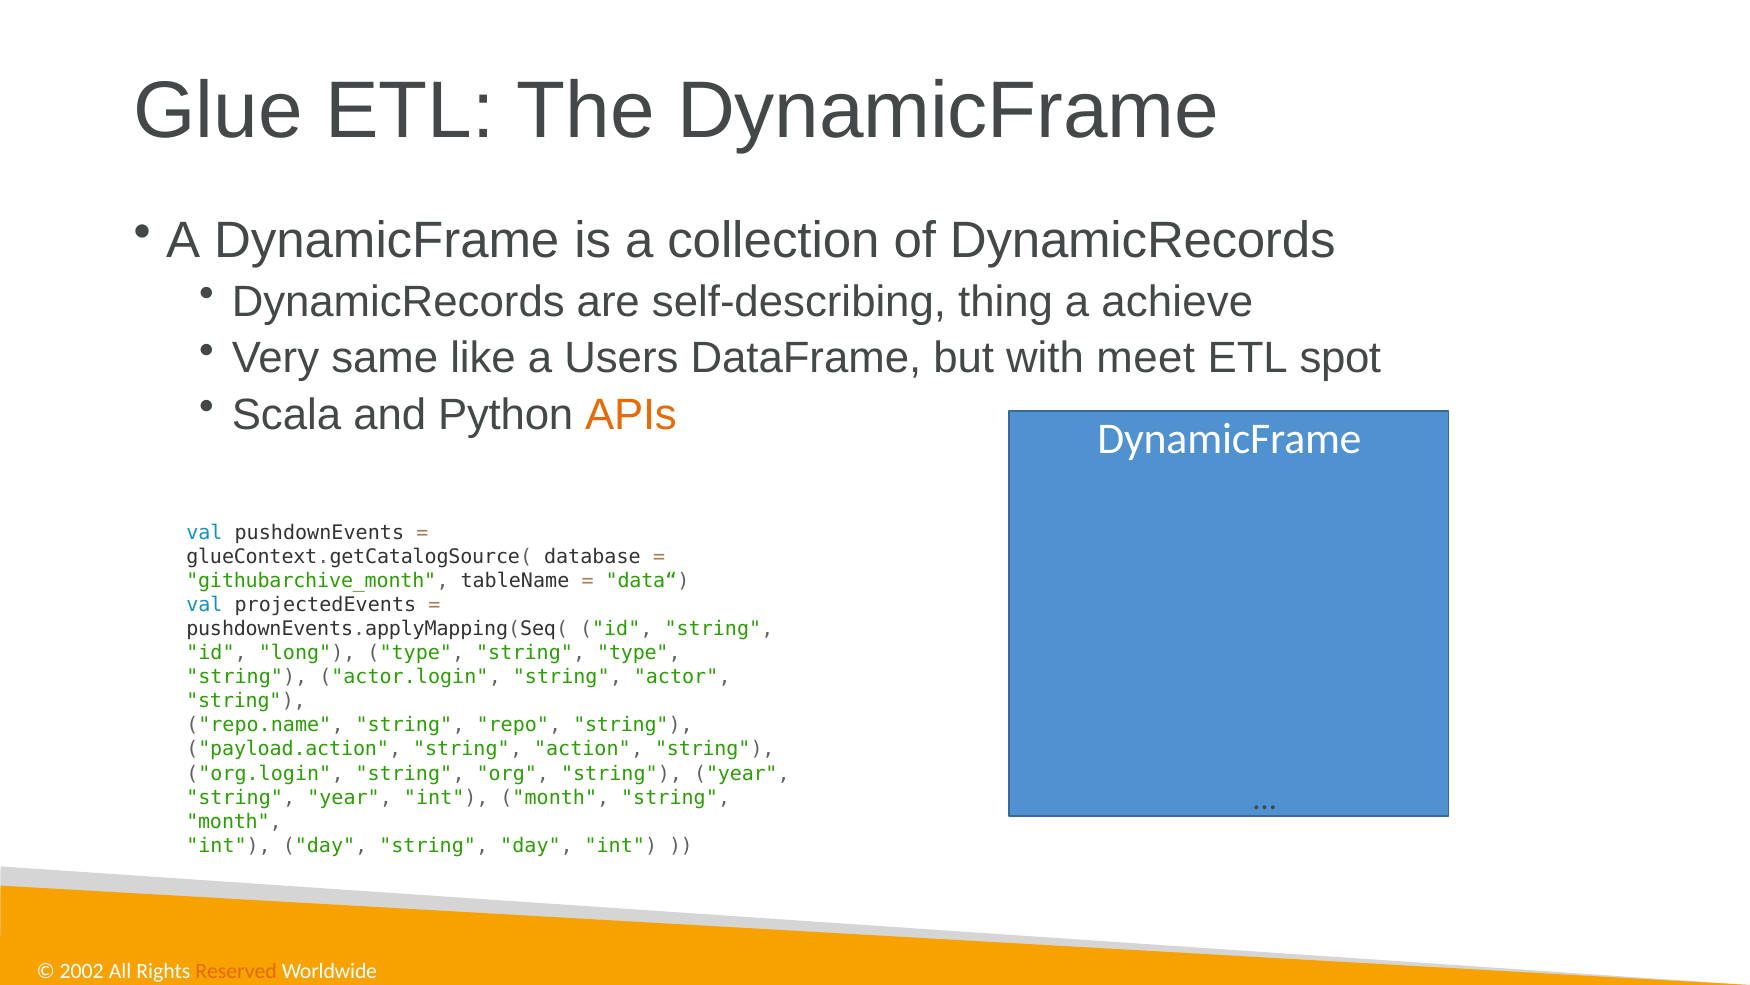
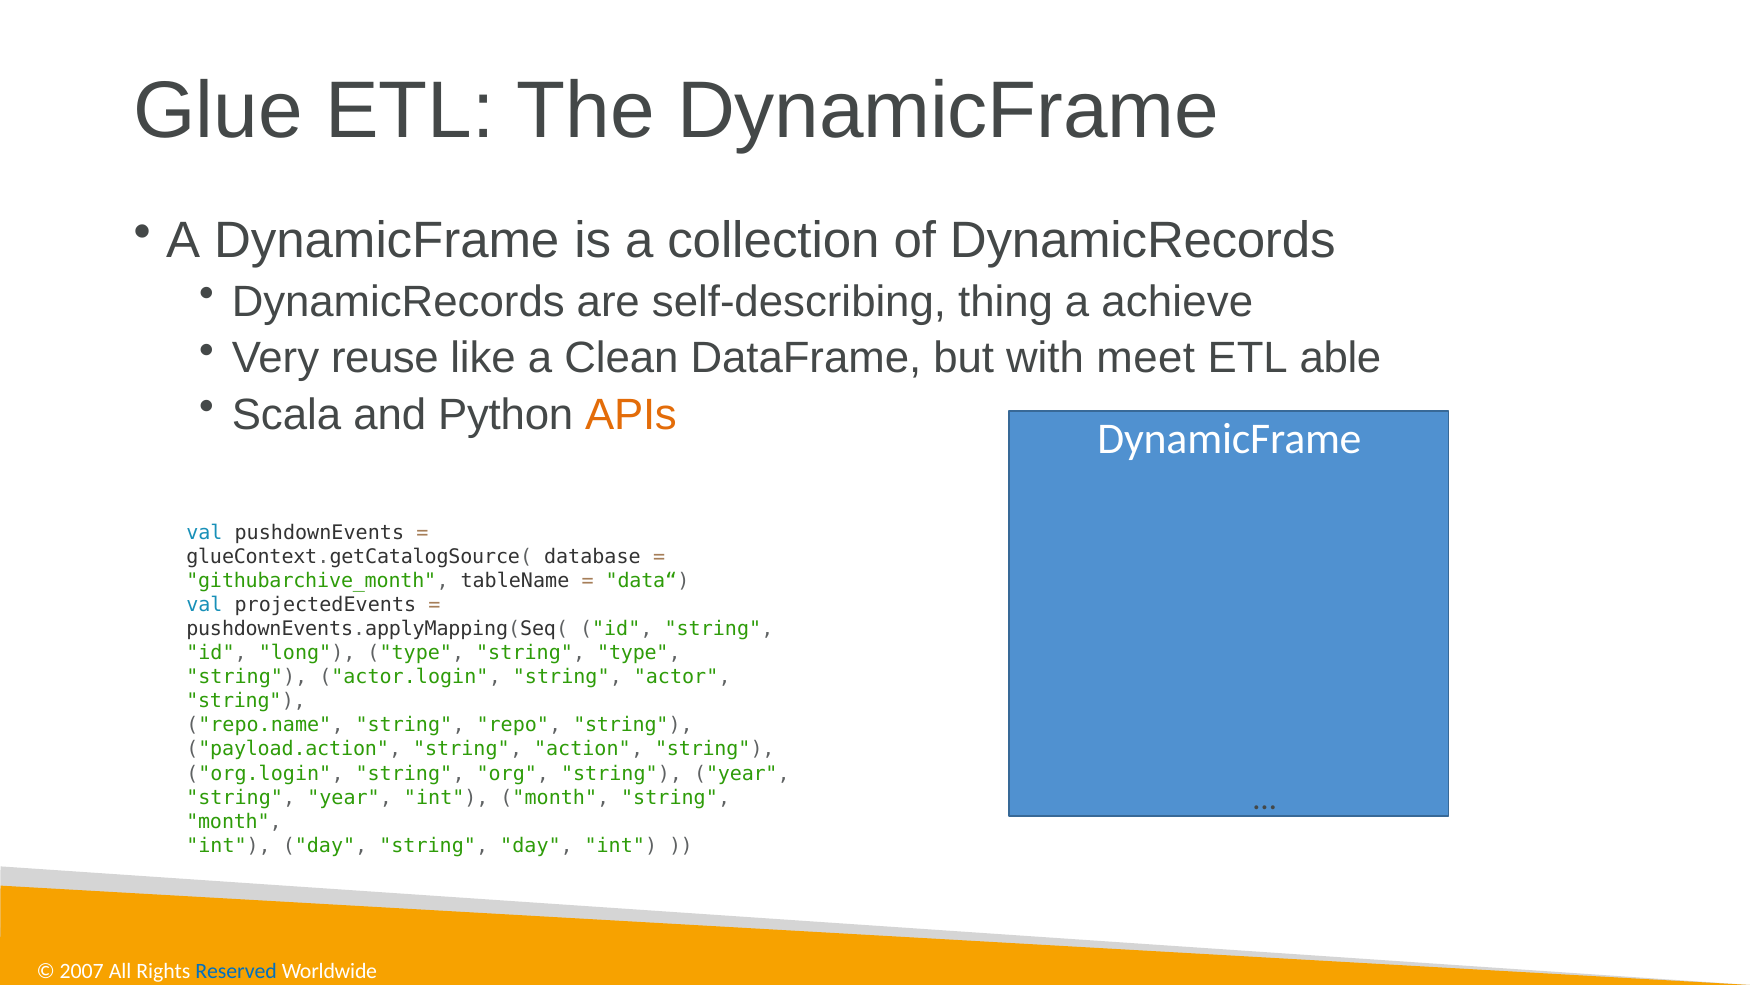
same: same -> reuse
Users: Users -> Clean
spot: spot -> able
2002: 2002 -> 2007
Reserved colour: orange -> blue
